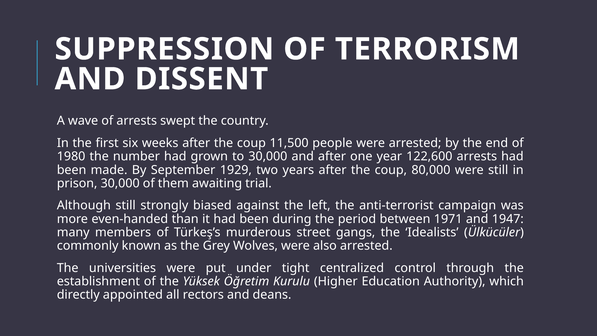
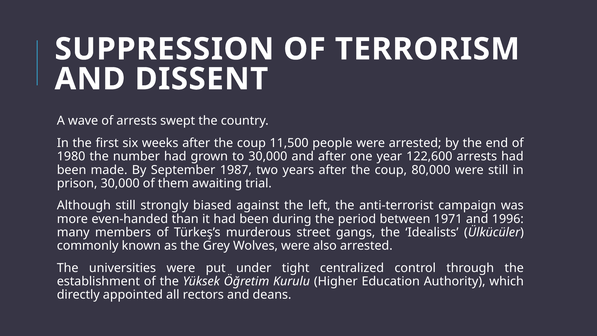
1929: 1929 -> 1987
1947: 1947 -> 1996
